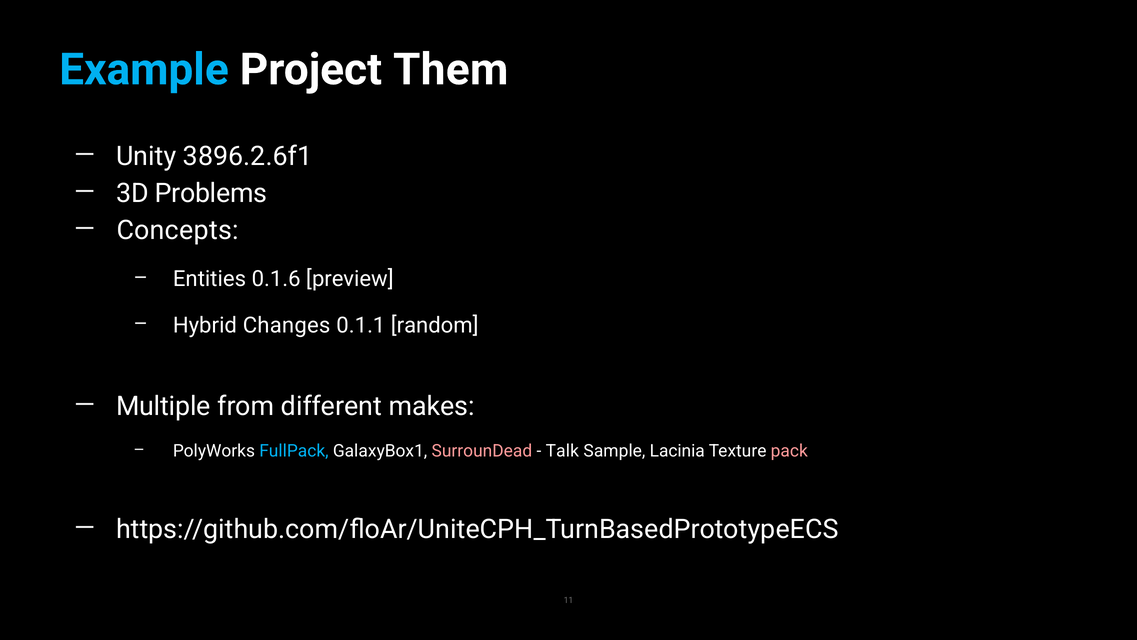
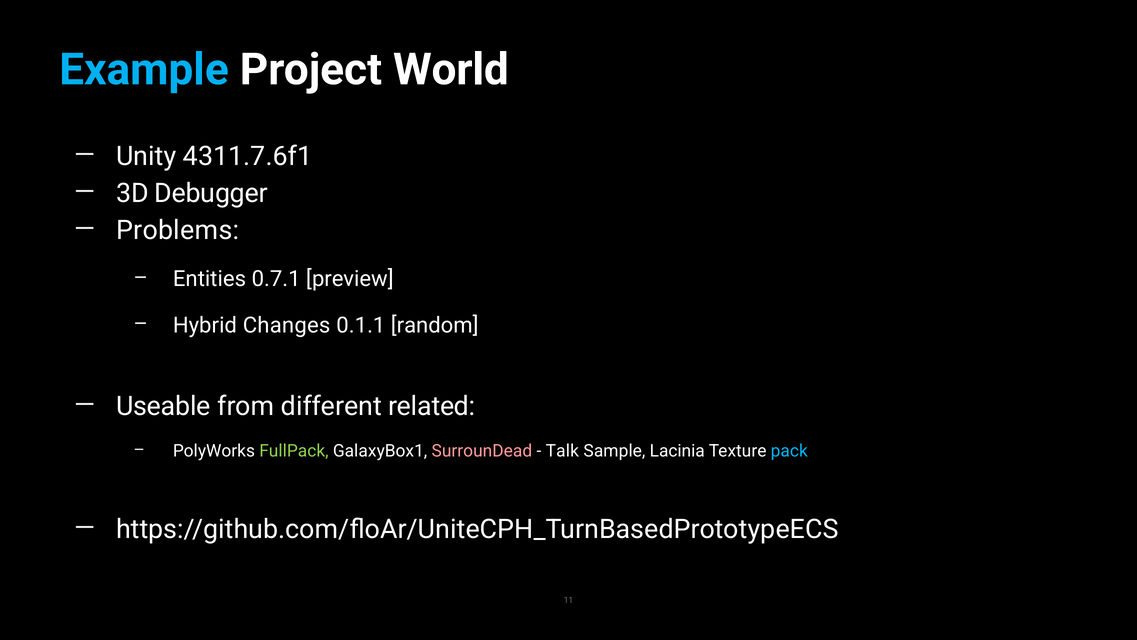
Them: Them -> World
3896.2.6f1: 3896.2.6f1 -> 4311.7.6f1
Problems: Problems -> Debugger
Concepts: Concepts -> Problems
0.1.6: 0.1.6 -> 0.7.1
Multiple: Multiple -> Useable
makes: makes -> related
FullPack colour: light blue -> light green
pack colour: pink -> light blue
